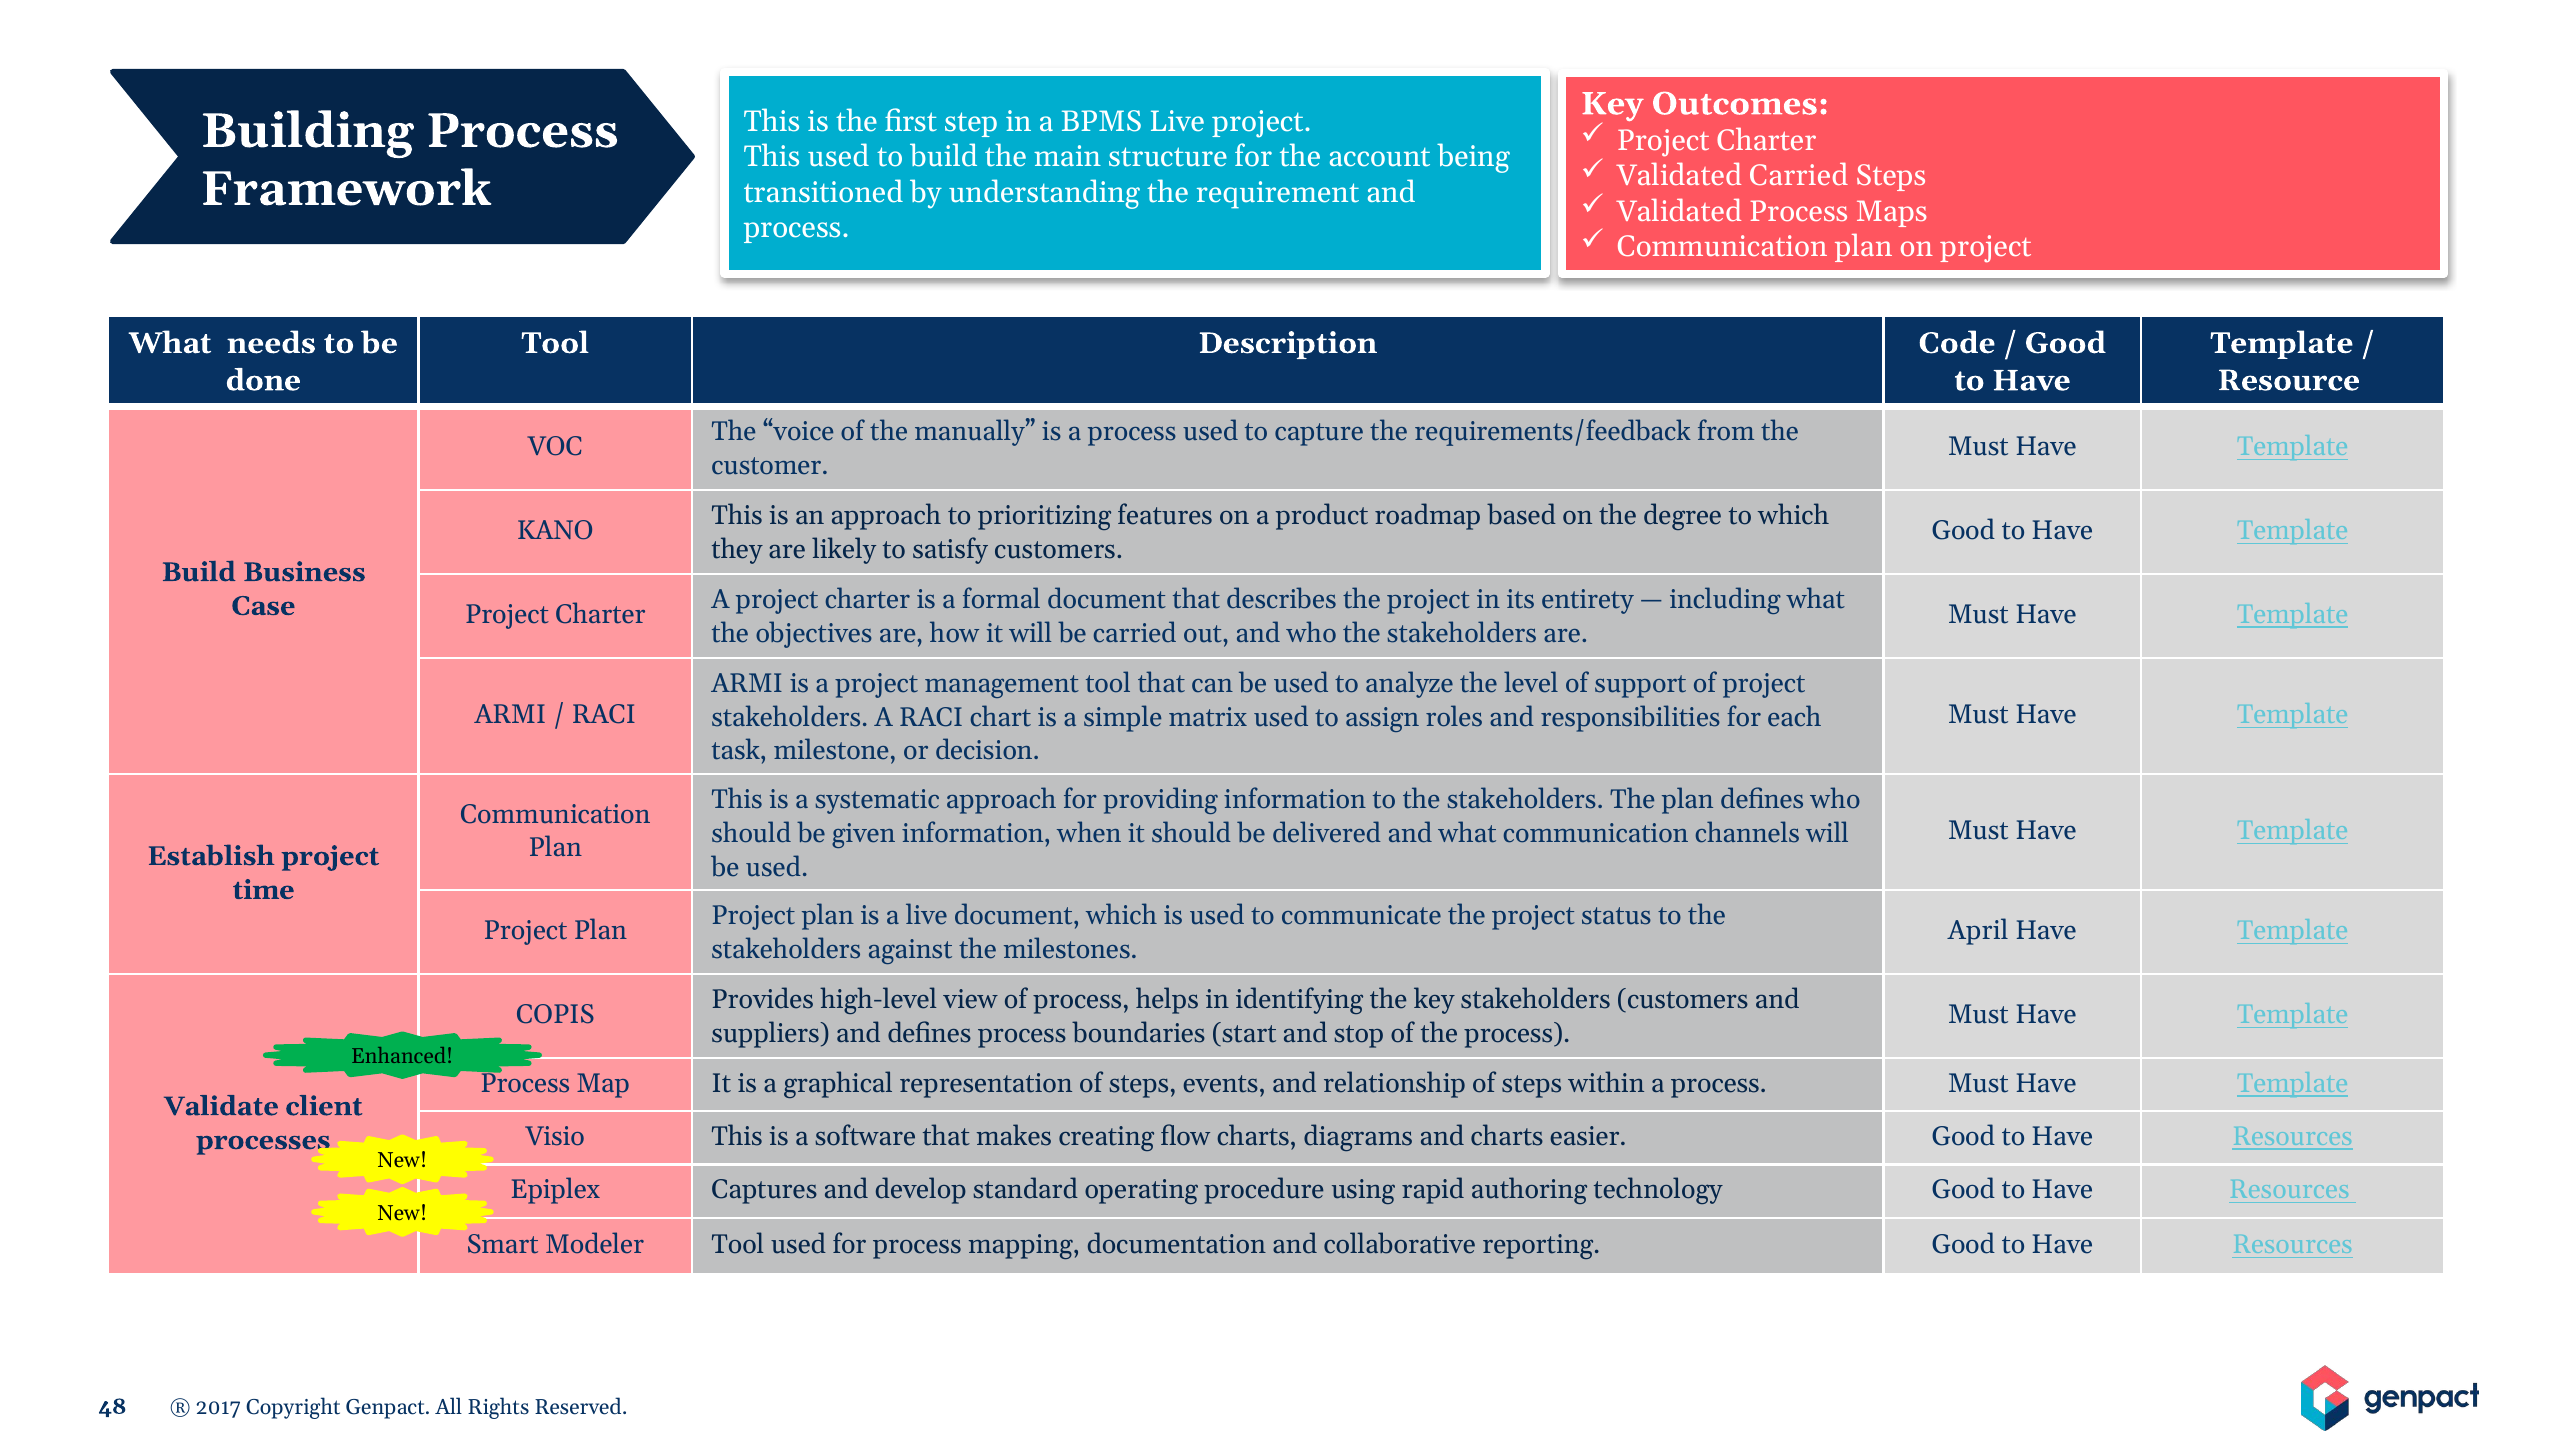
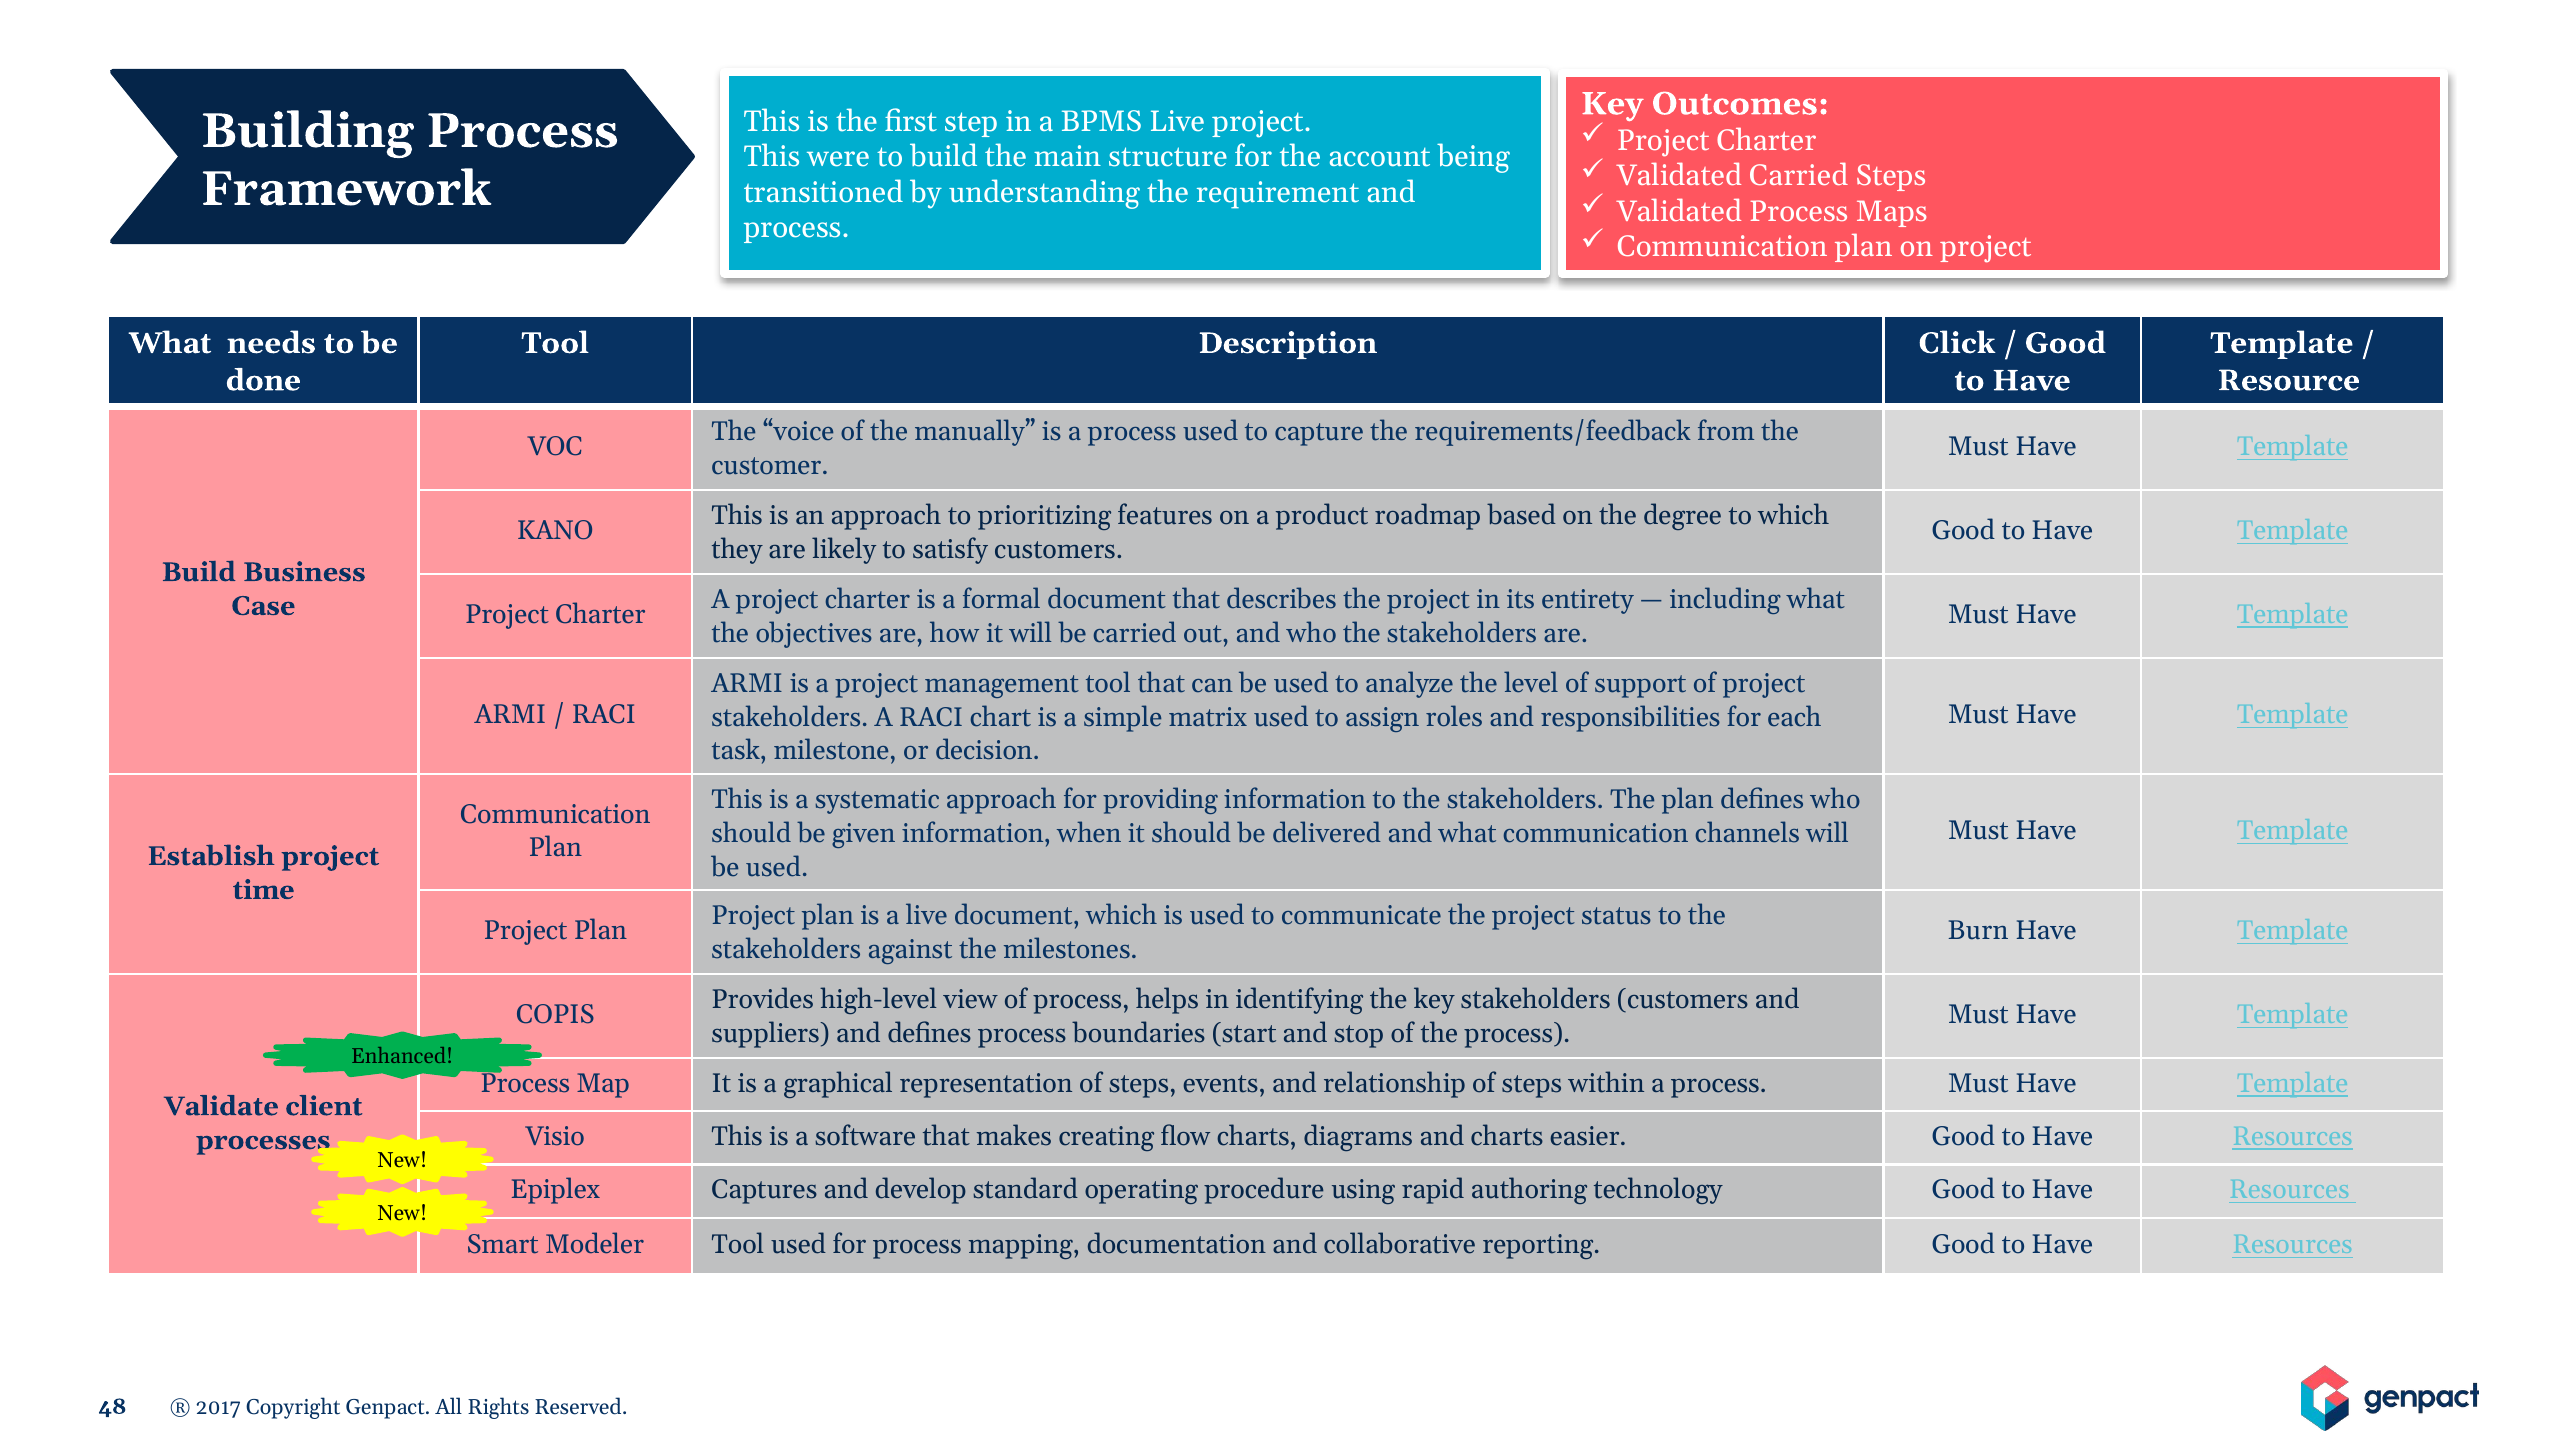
This used: used -> were
Code: Code -> Click
April: April -> Burn
